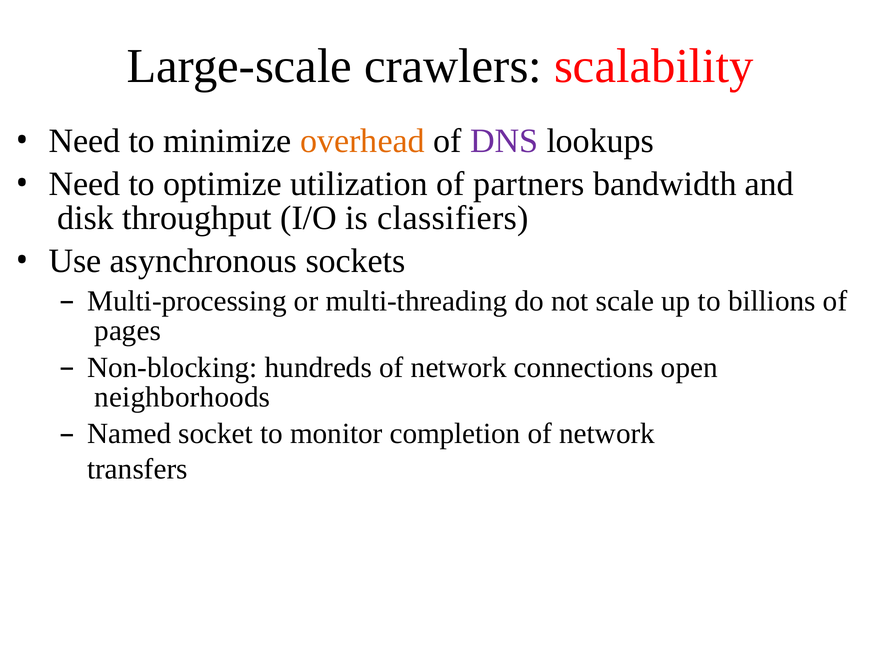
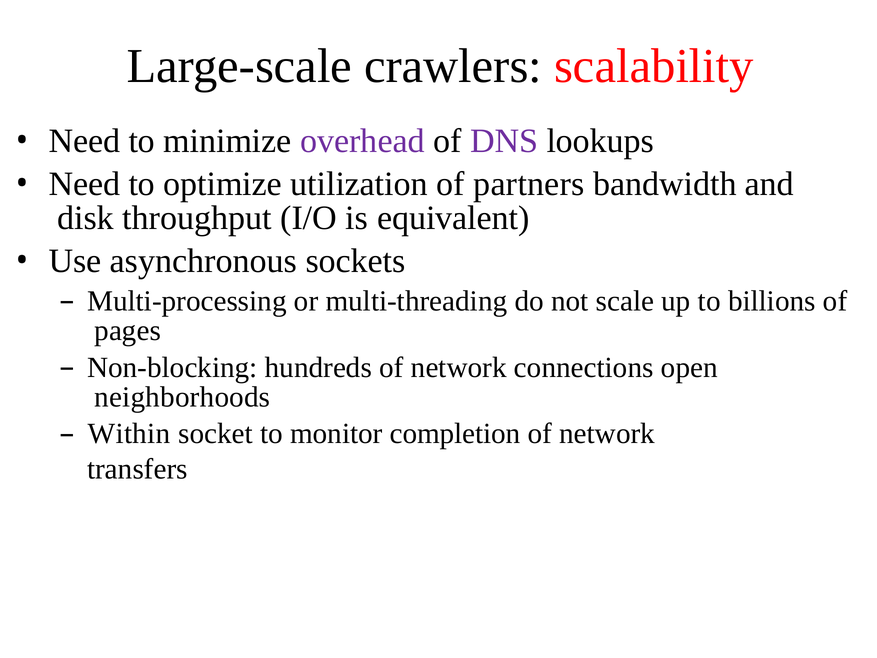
overhead colour: orange -> purple
classifiers: classifiers -> equivalent
Named: Named -> Within
